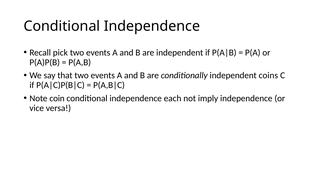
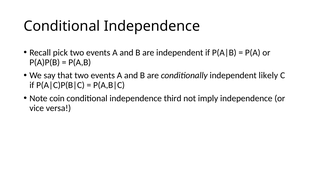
coins: coins -> likely
each: each -> third
